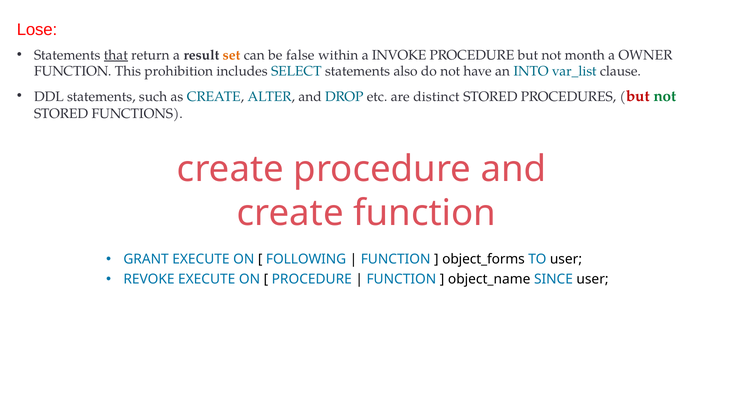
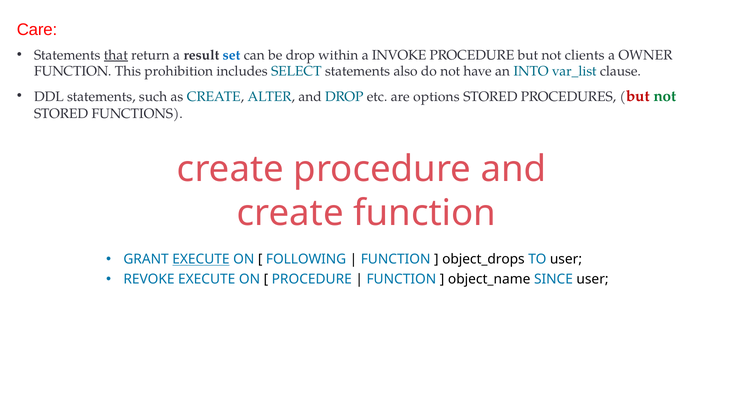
Lose: Lose -> Care
set colour: orange -> blue
be false: false -> drop
month: month -> clients
distinct: distinct -> options
EXECUTE at (201, 259) underline: none -> present
object_forms: object_forms -> object_drops
